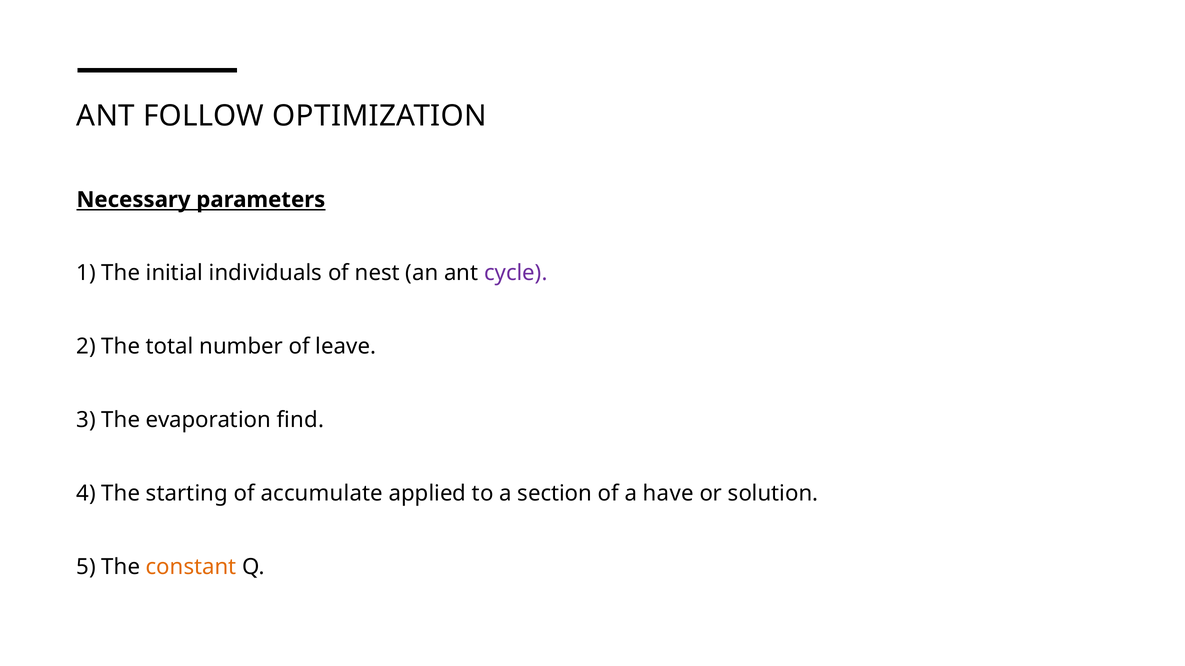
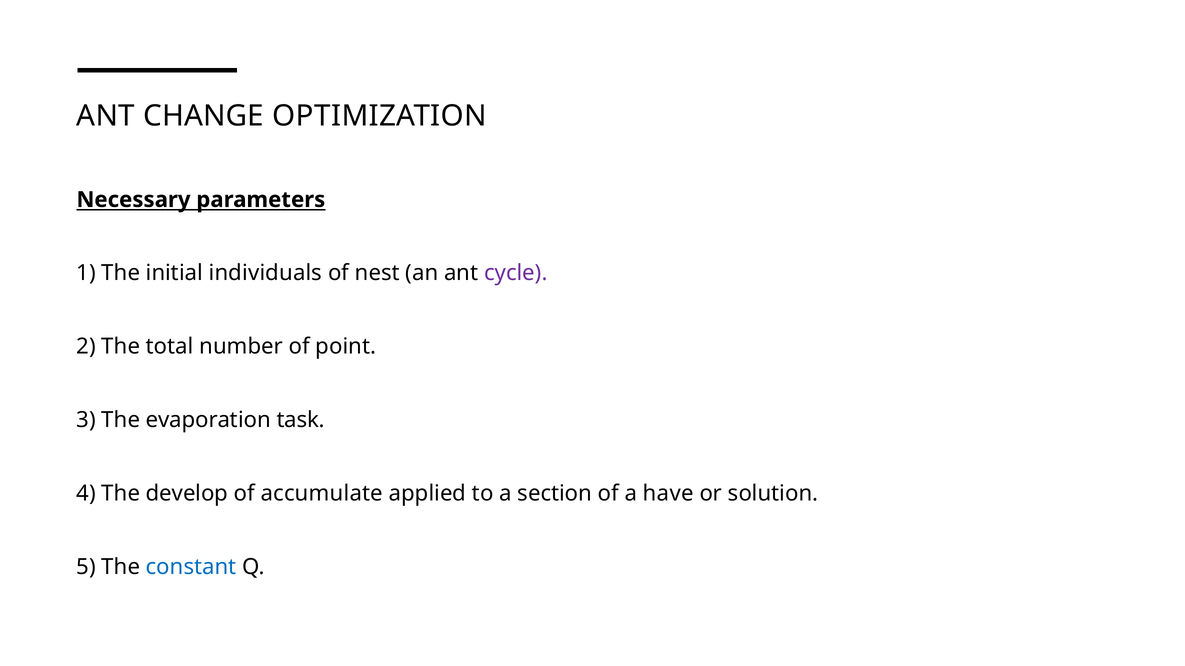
FOLLOW: FOLLOW -> CHANGE
leave: leave -> point
find: find -> task
starting: starting -> develop
constant colour: orange -> blue
